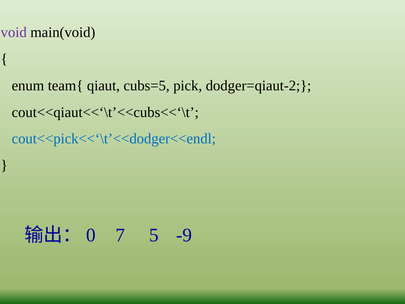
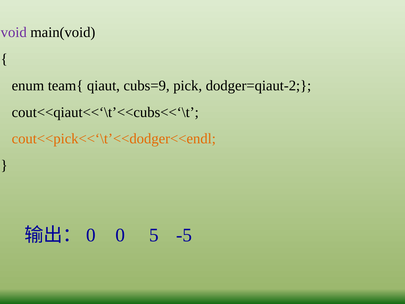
cubs=5: cubs=5 -> cubs=9
cout<<pick<<‘\t’<<dodger<<endl colour: blue -> orange
7 at (120, 235): 7 -> 0
-9: -9 -> -5
